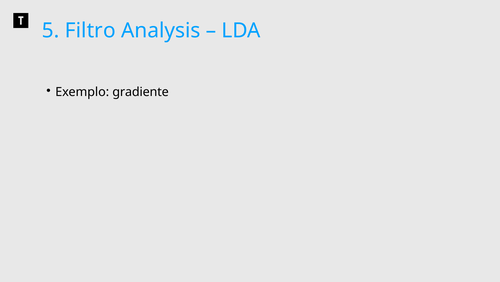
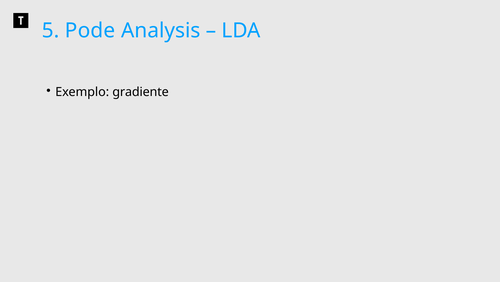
Filtro: Filtro -> Pode
